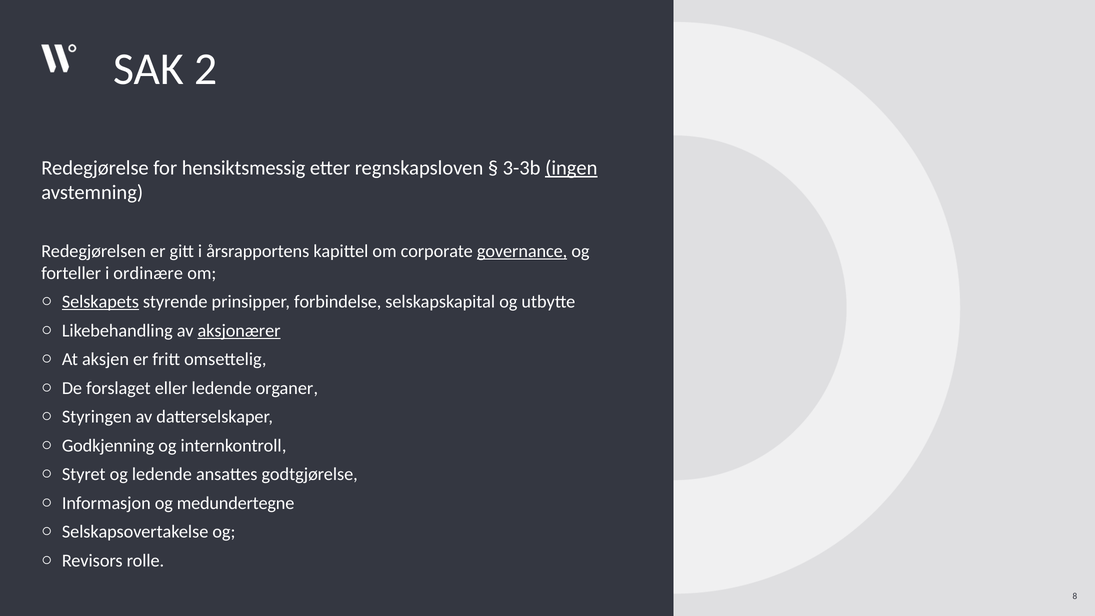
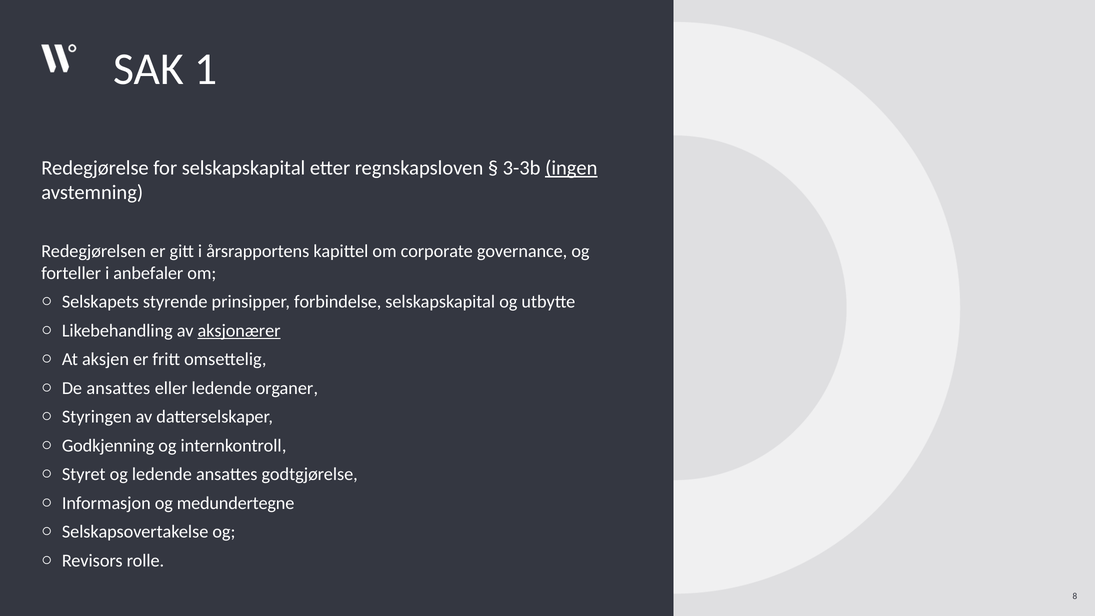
2: 2 -> 1
for hensiktsmessig: hensiktsmessig -> selskapskapital
governance underline: present -> none
ordinære: ordinære -> anbefaler
Selskapets underline: present -> none
De forslaget: forslaget -> ansattes
